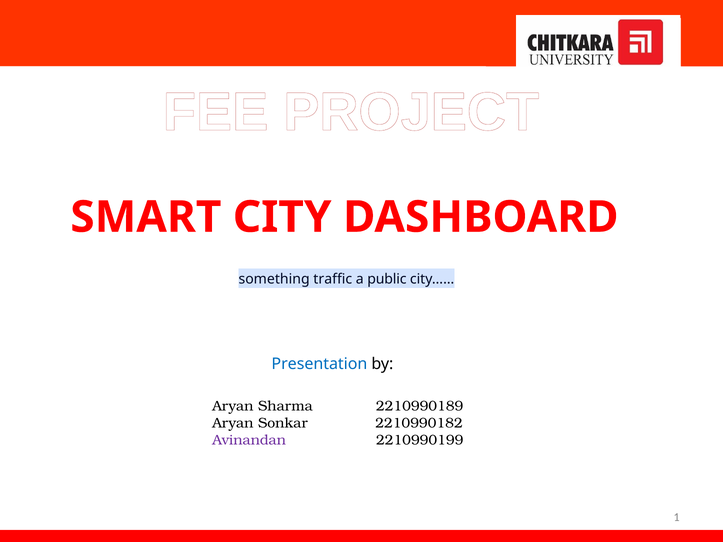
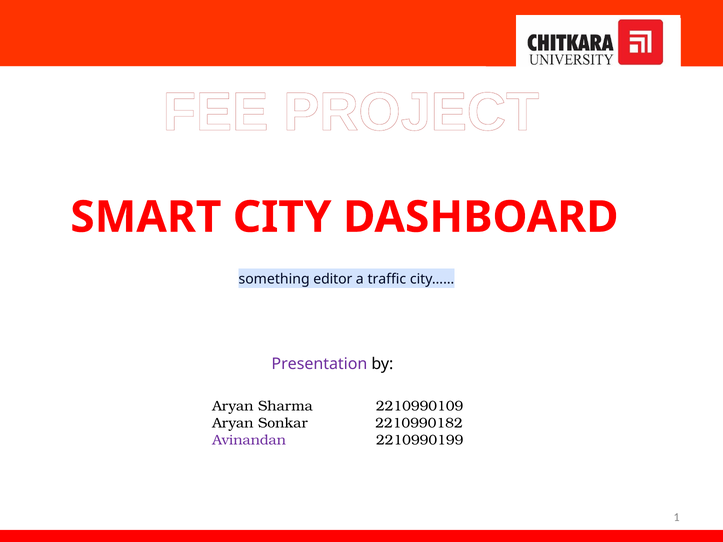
traffic: traffic -> editor
public: public -> traffic
Presentation colour: blue -> purple
2210990189: 2210990189 -> 2210990109
